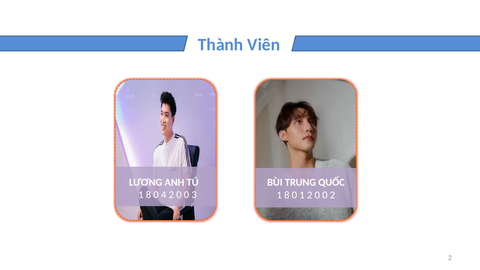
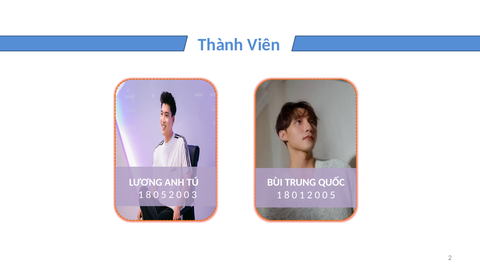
8 0 4: 4 -> 5
0 0 2: 2 -> 5
